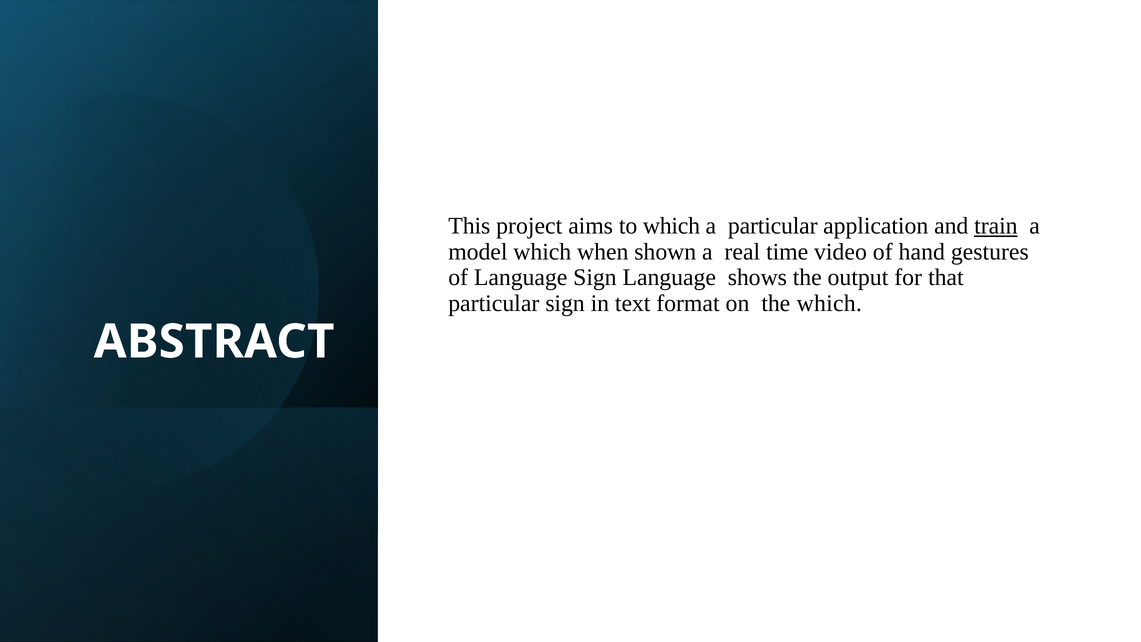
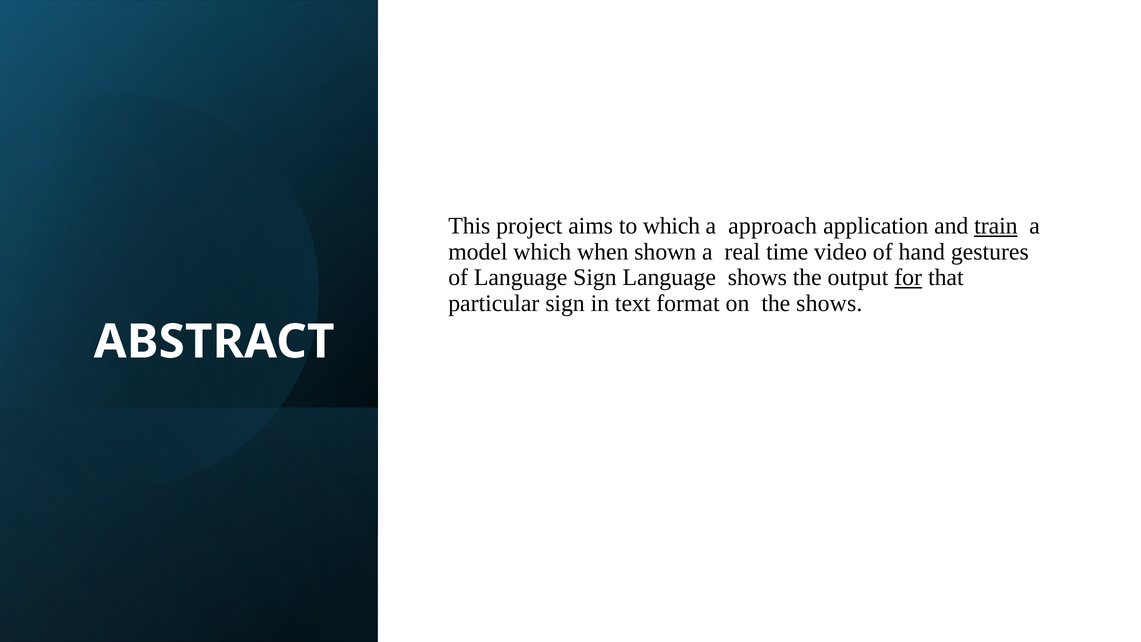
a particular: particular -> approach
for underline: none -> present
the which: which -> shows
